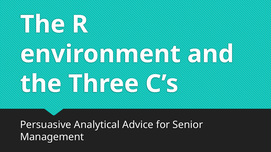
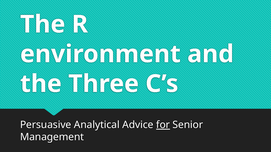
for underline: none -> present
